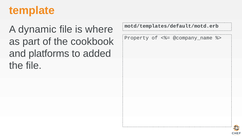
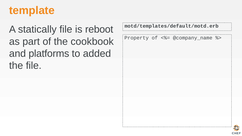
dynamic: dynamic -> statically
where: where -> reboot
